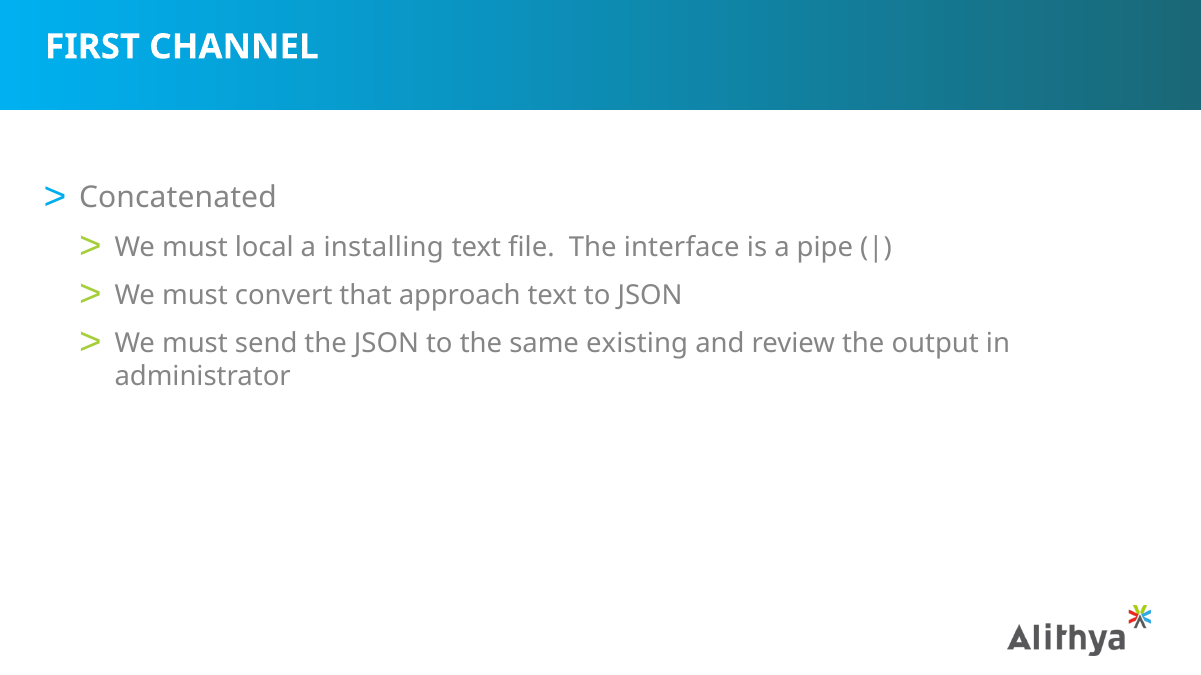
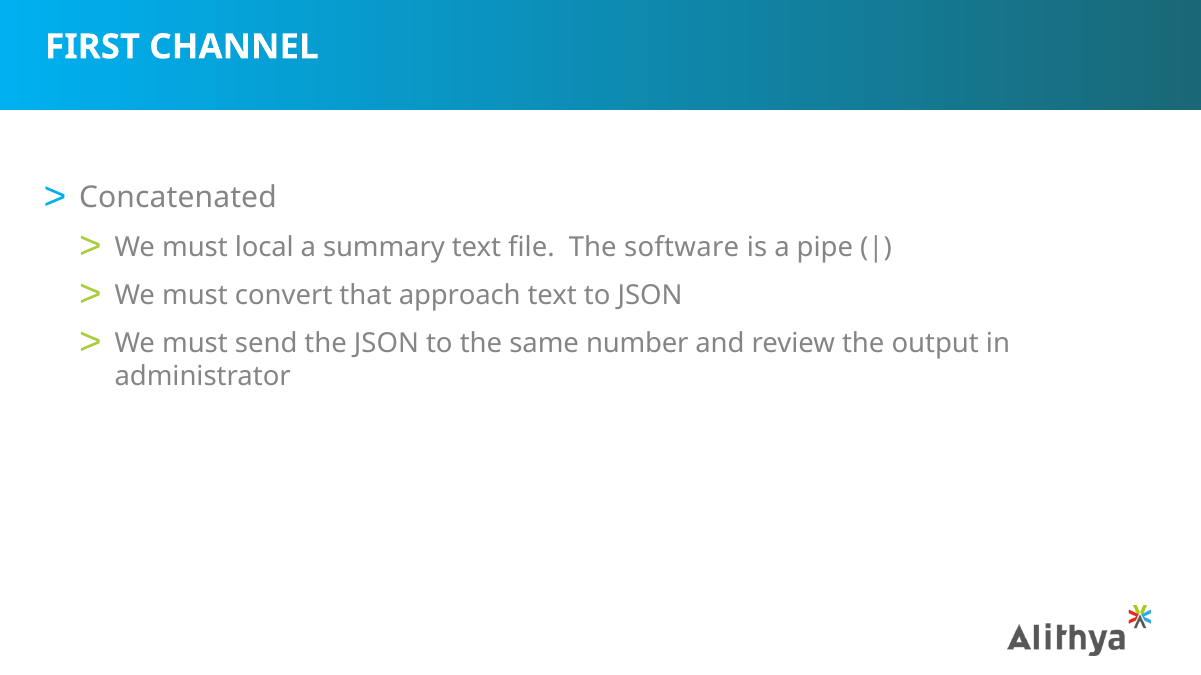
installing: installing -> summary
interface: interface -> software
existing: existing -> number
